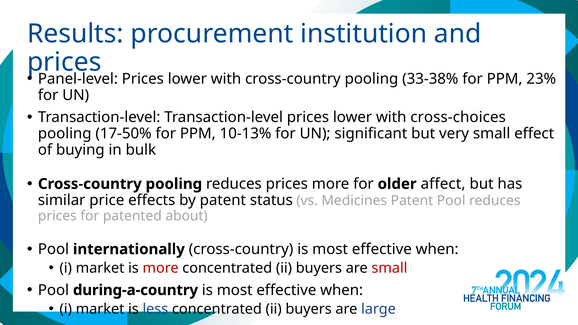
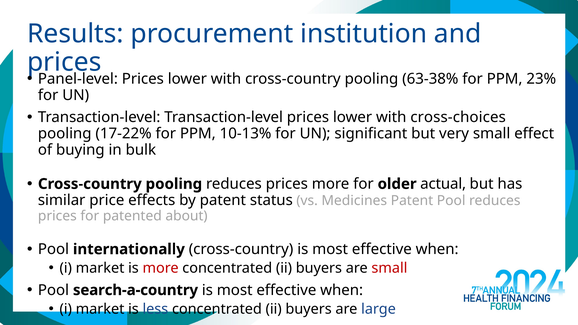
33-38%: 33-38% -> 63-38%
17-50%: 17-50% -> 17-22%
affect: affect -> actual
during-a-country: during-a-country -> search-a-country
